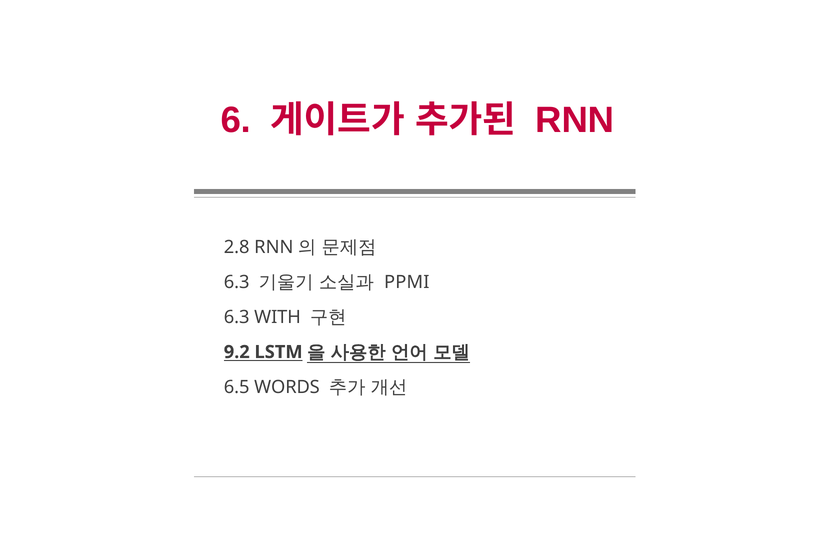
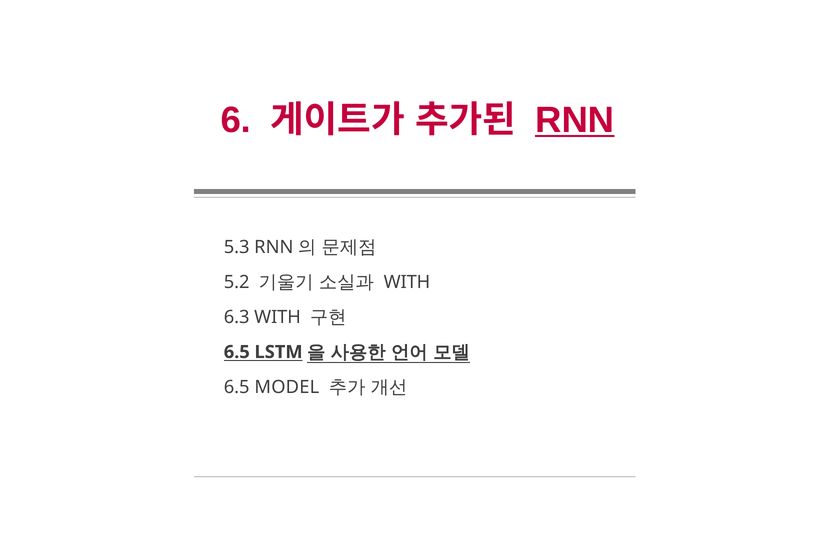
RNN underline: none -> present
2.8: 2.8 -> 5.3
6.3 at (237, 282): 6.3 -> 5.2
PPMI at (407, 282): PPMI -> WITH
9.2 at (237, 352): 9.2 -> 6.5
WORDS: WORDS -> MODEL
